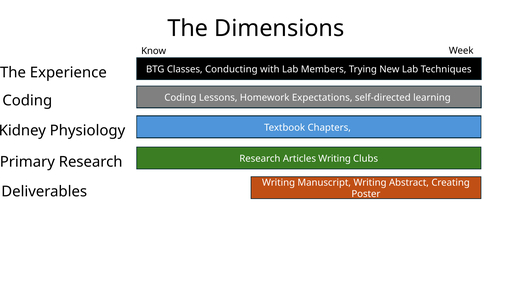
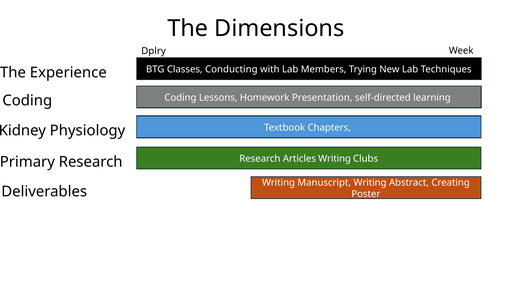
Know: Know -> Dplry
Expectations: Expectations -> Presentation
